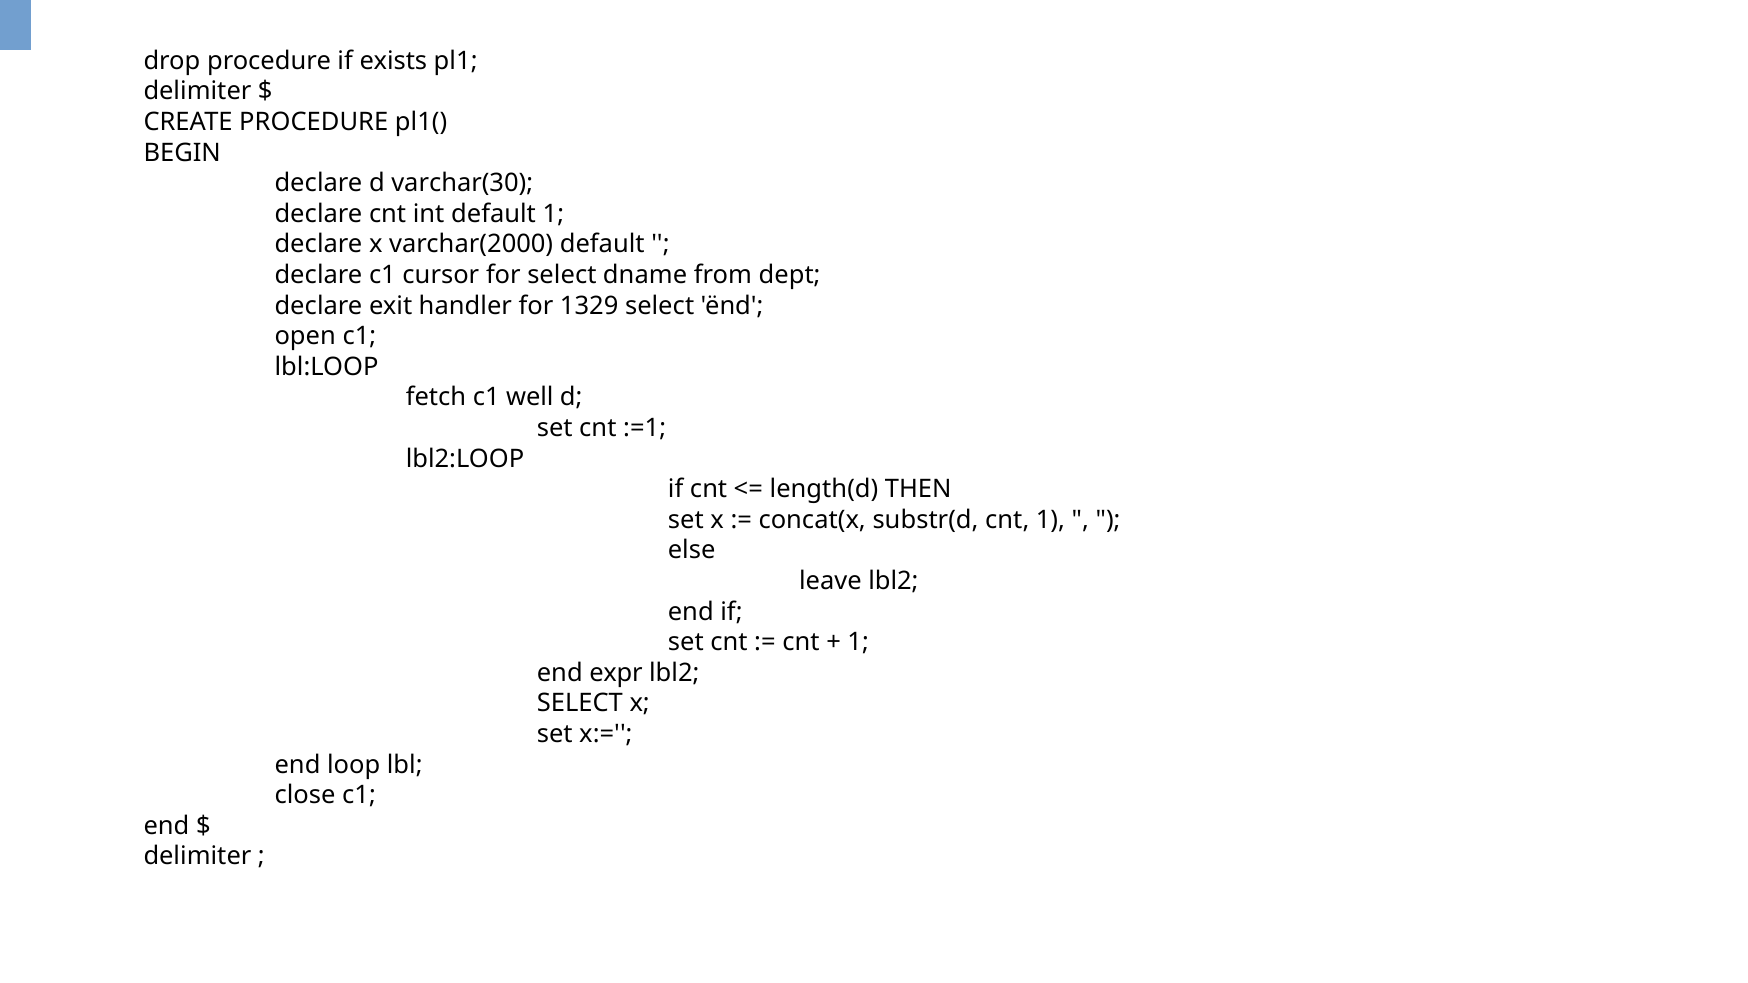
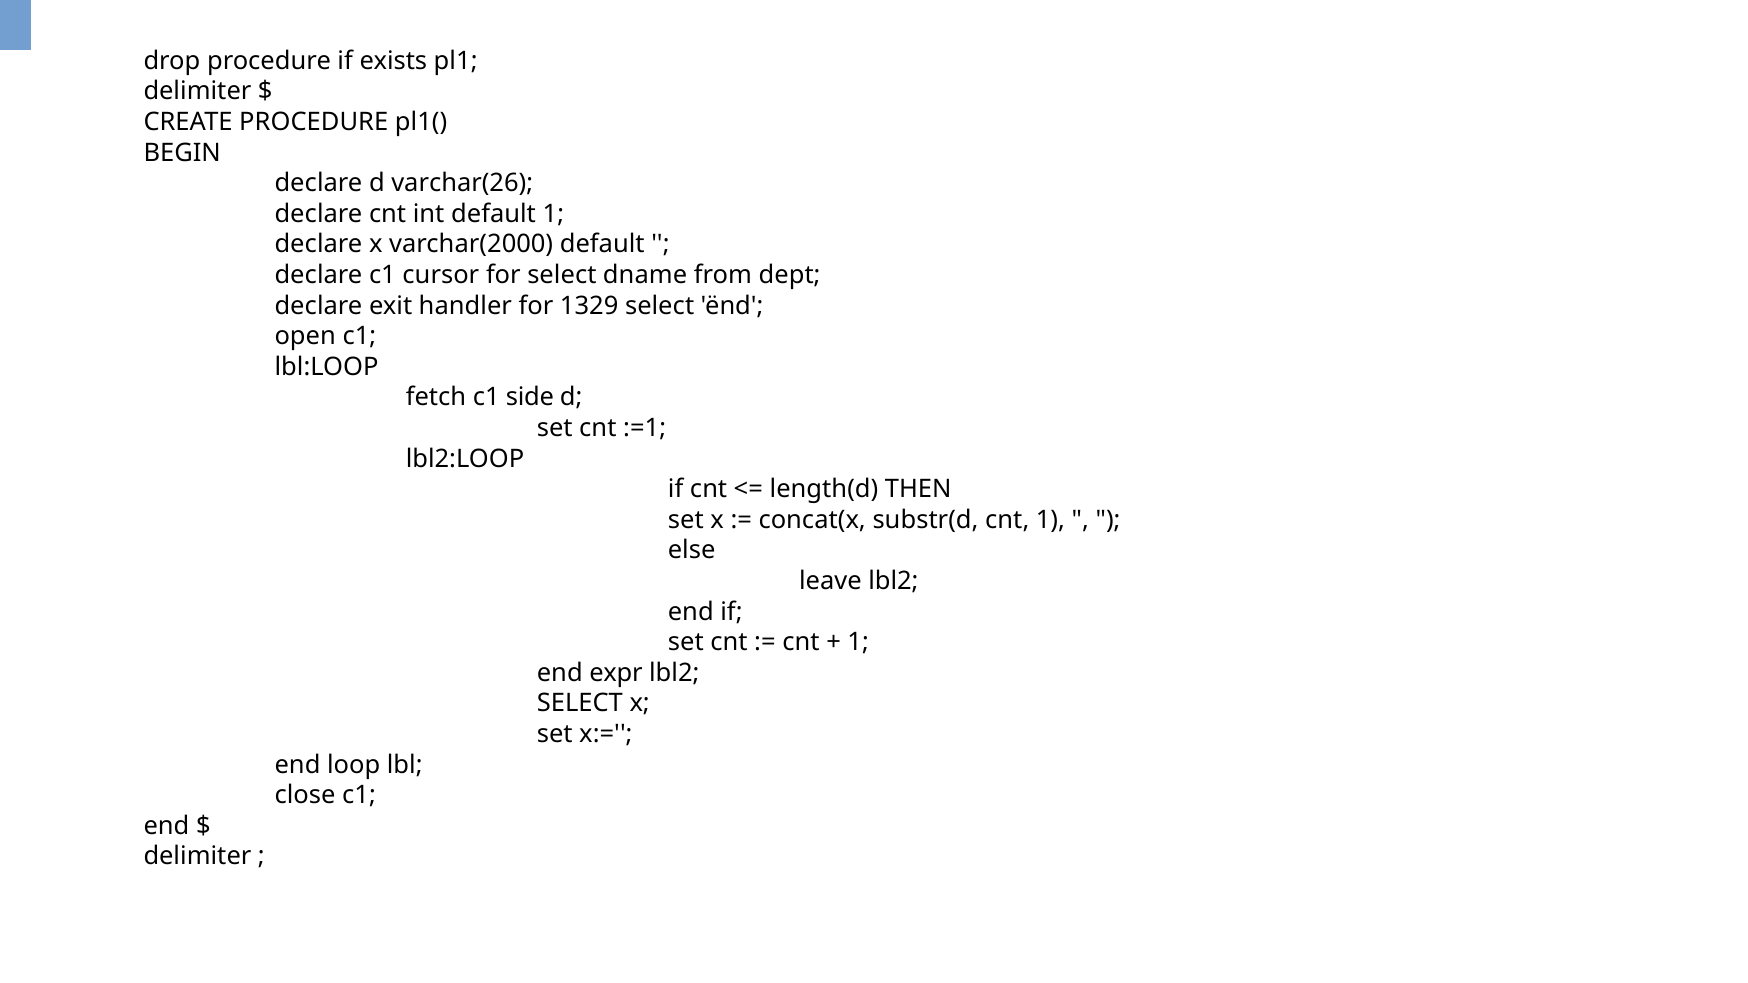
varchar(30: varchar(30 -> varchar(26
well: well -> side
